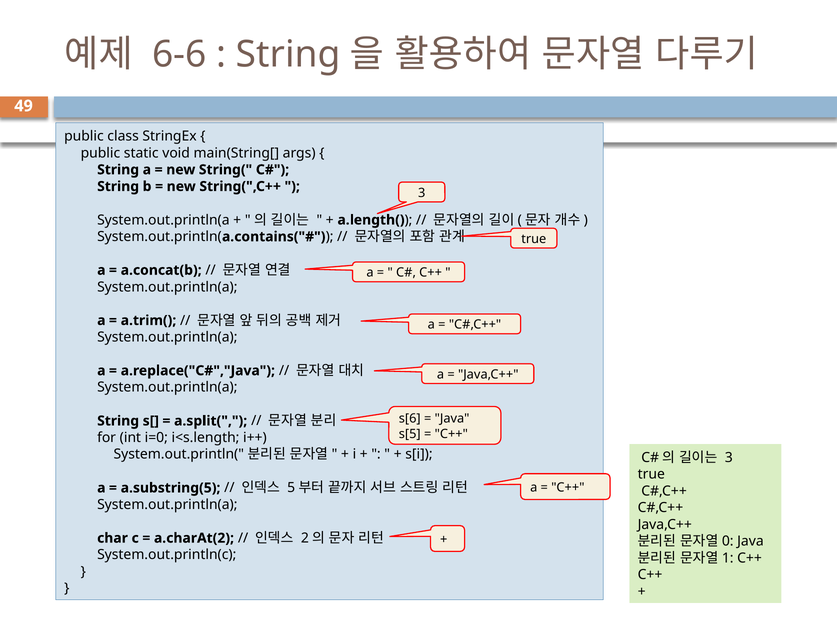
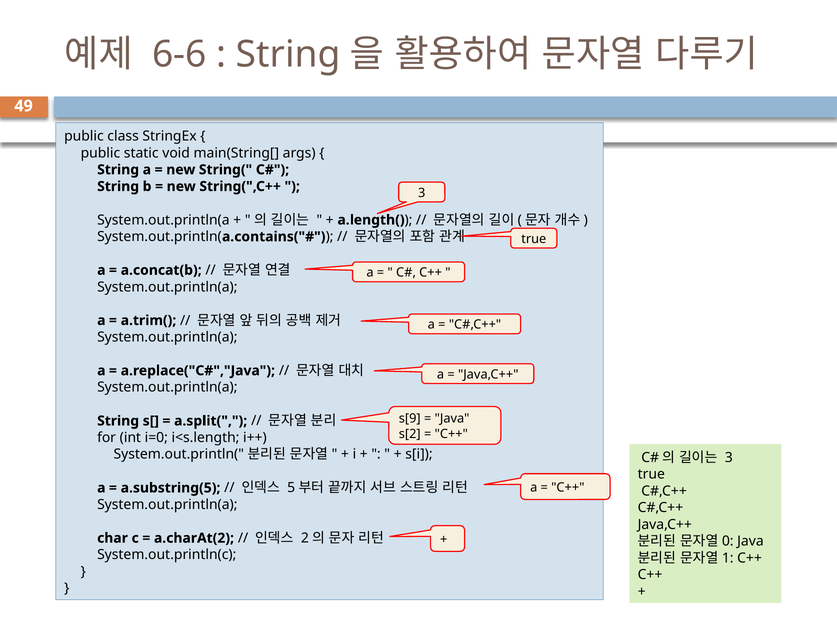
s[6: s[6 -> s[9
s[5: s[5 -> s[2
